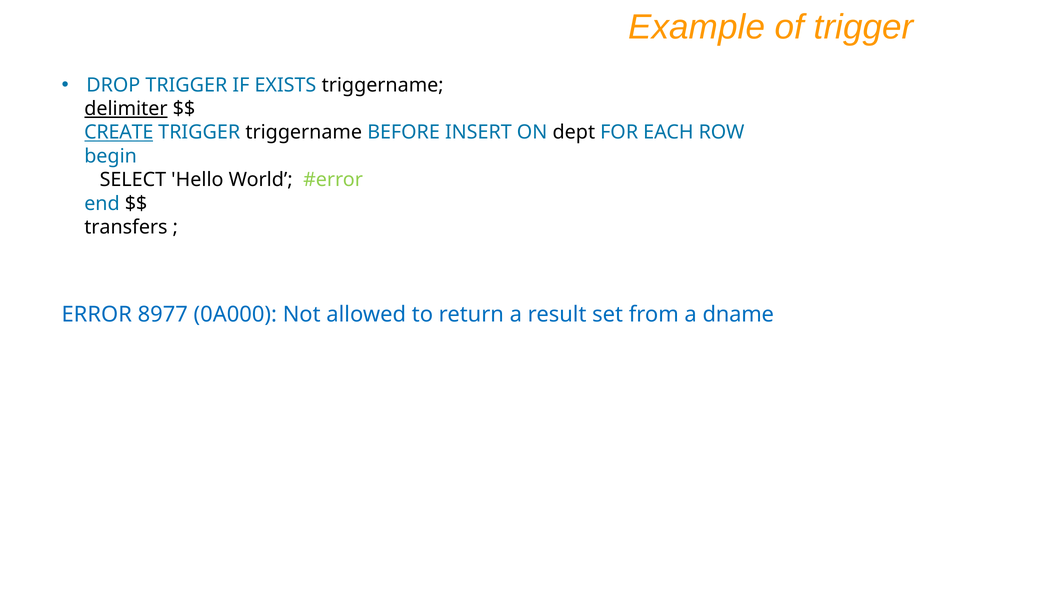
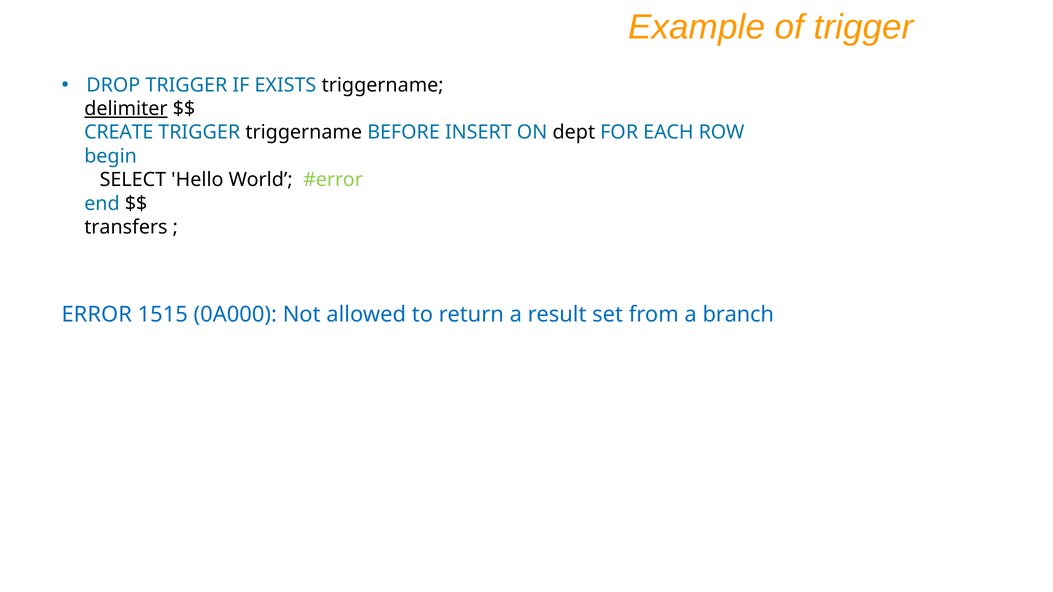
CREATE underline: present -> none
8977: 8977 -> 1515
dname: dname -> branch
